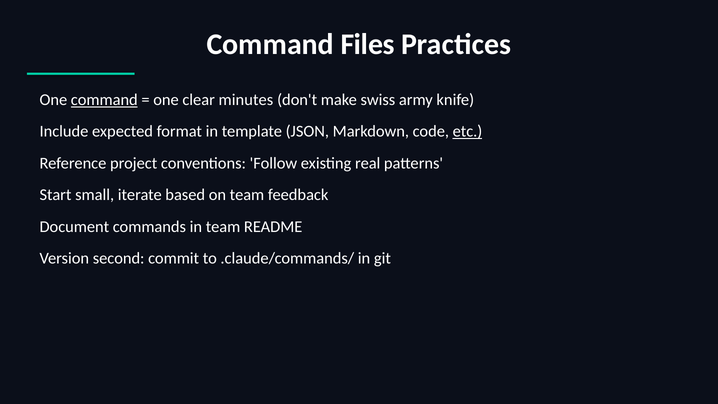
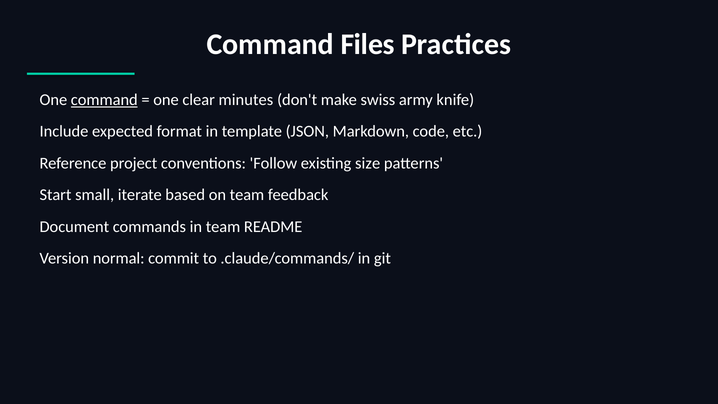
etc underline: present -> none
real: real -> size
second: second -> normal
